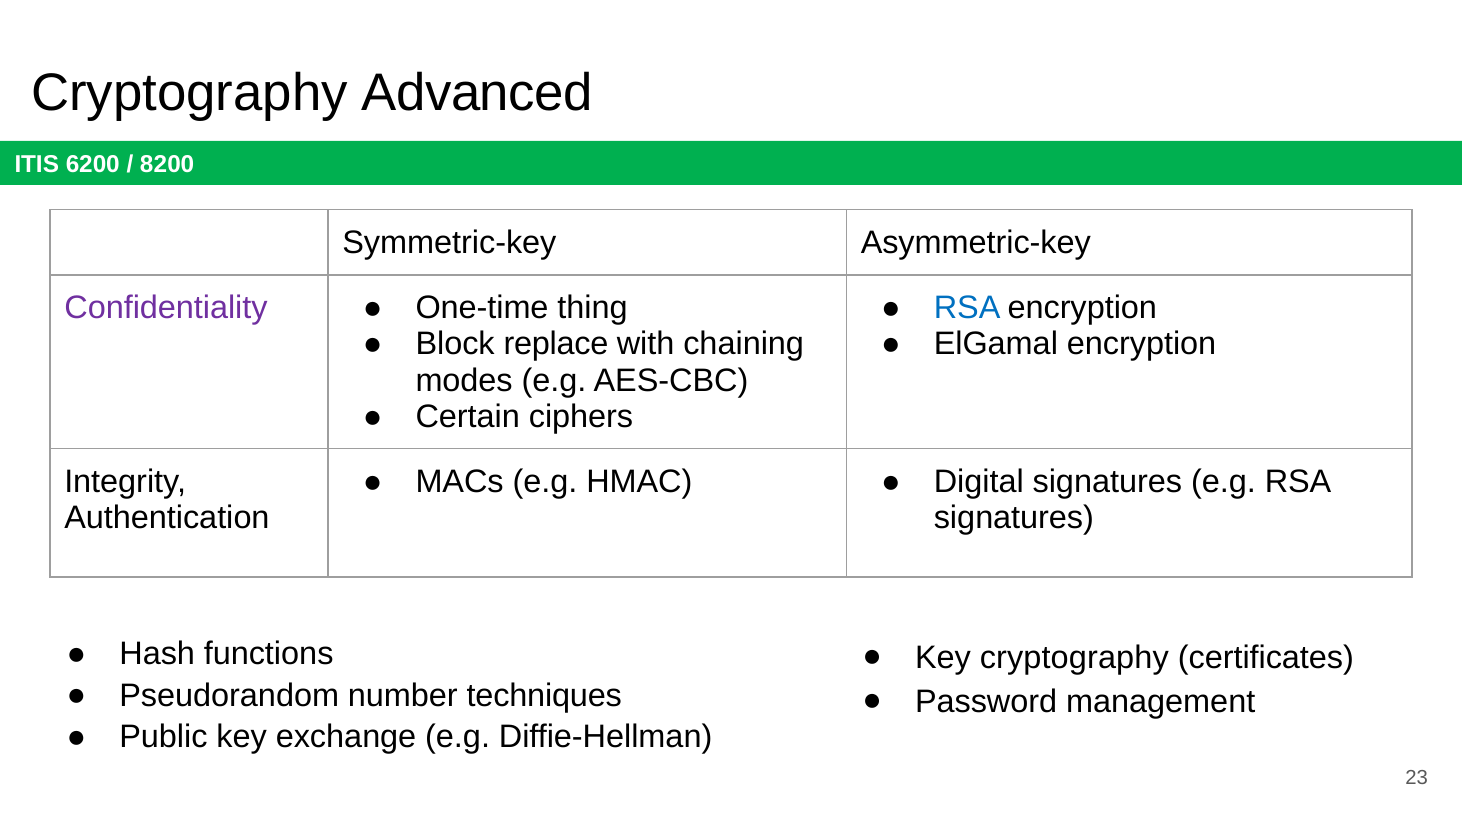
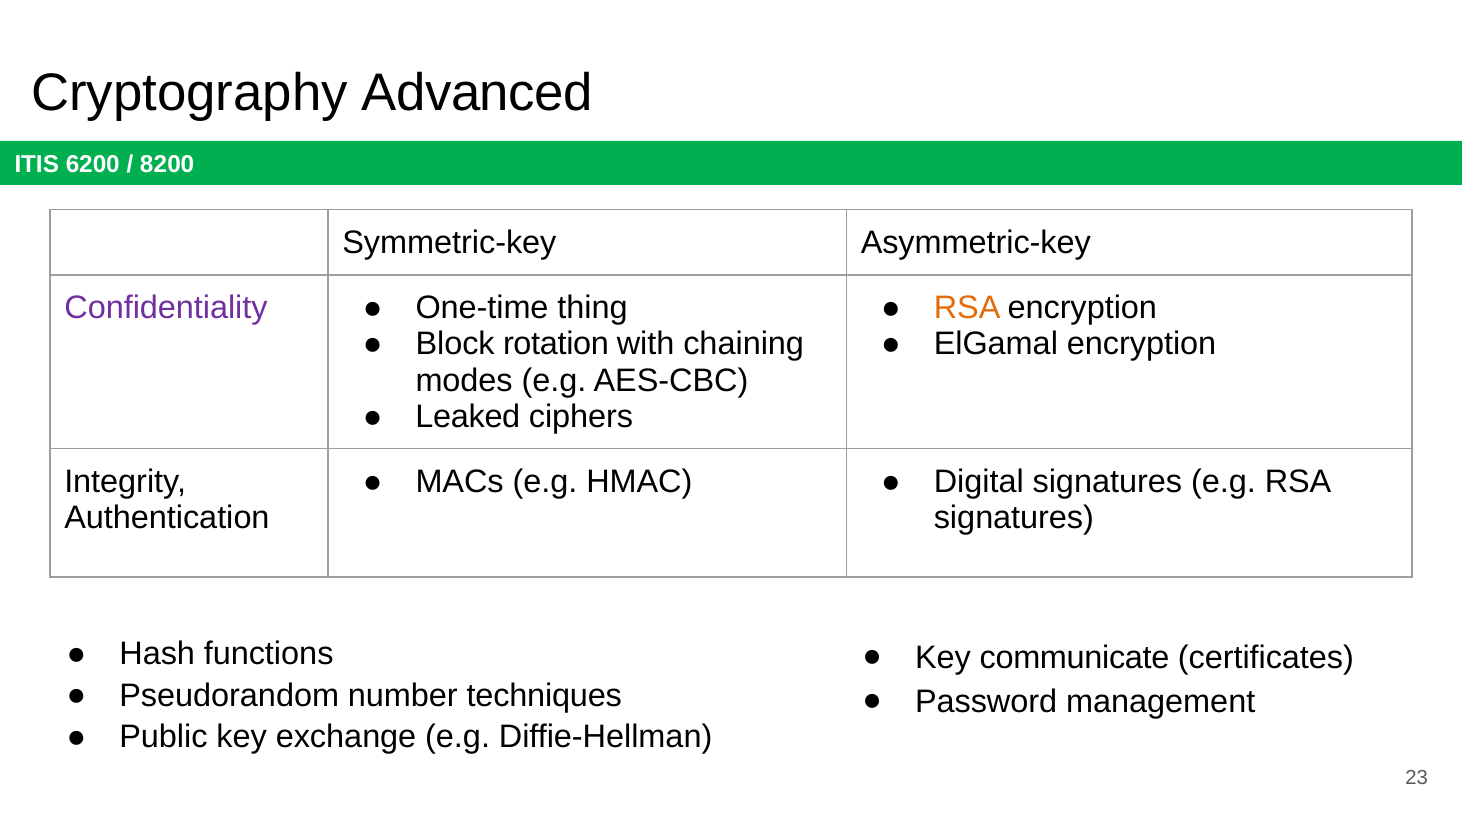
RSA at (967, 308) colour: blue -> orange
replace: replace -> rotation
Certain: Certain -> Leaked
Key cryptography: cryptography -> communicate
